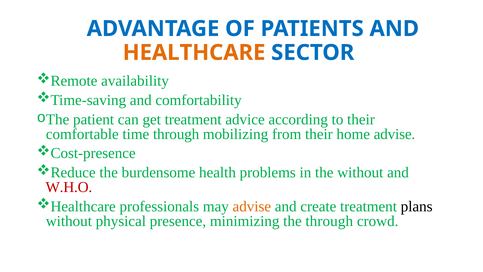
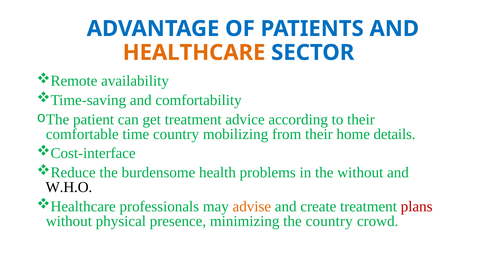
time through: through -> country
home advise: advise -> details
Cost-presence: Cost-presence -> Cost-interface
W.H.O colour: red -> black
plans colour: black -> red
the through: through -> country
